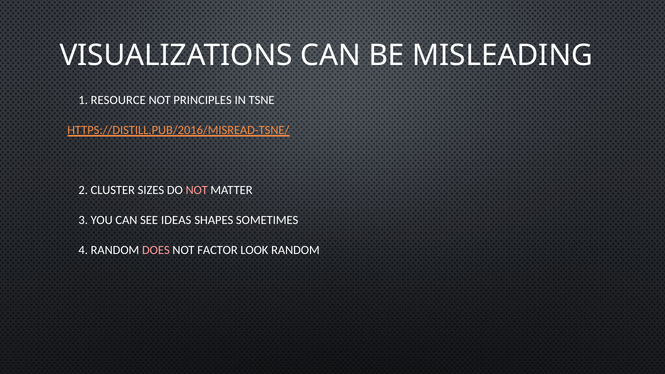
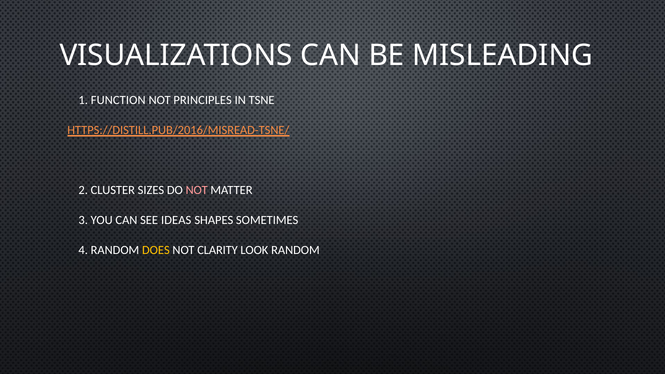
RESOURCE: RESOURCE -> FUNCTION
DOES colour: pink -> yellow
FACTOR: FACTOR -> CLARITY
